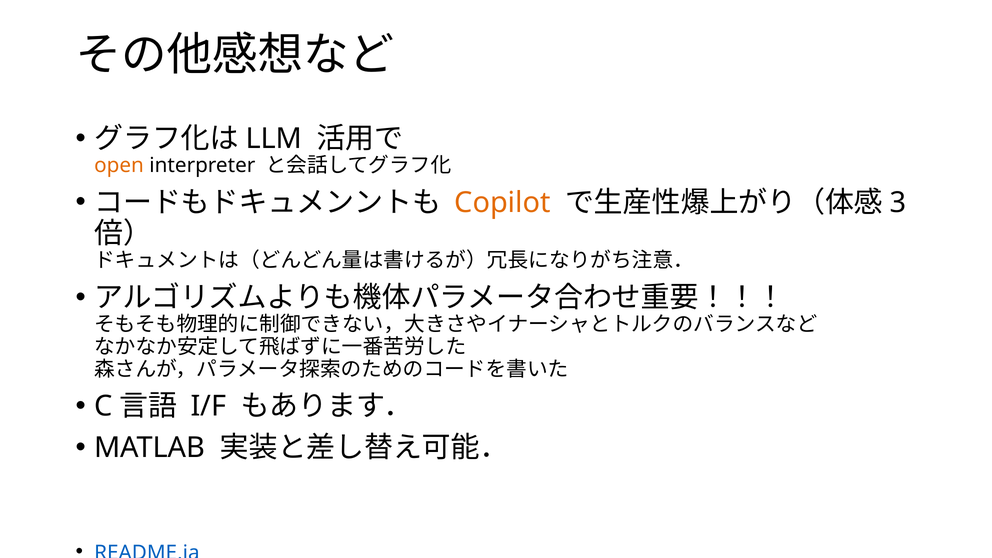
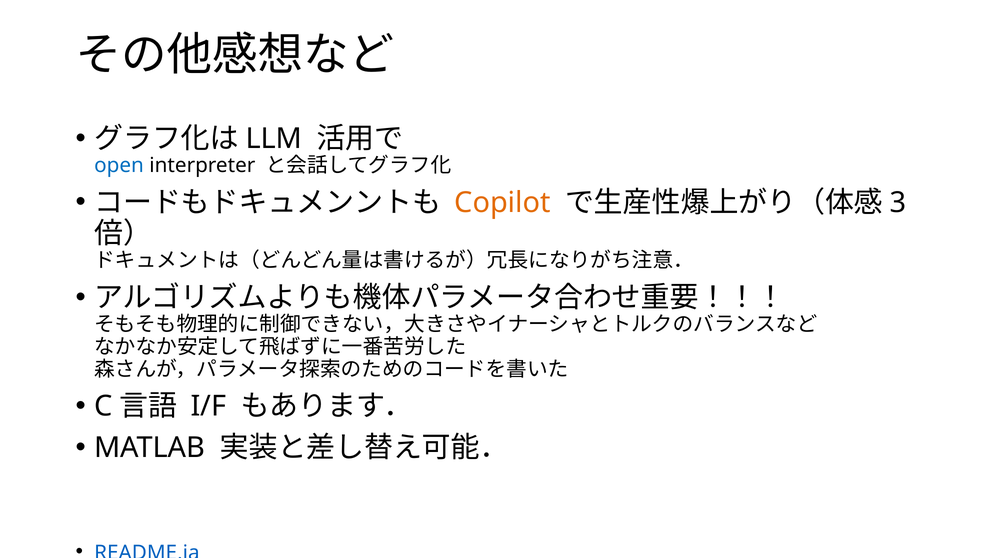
open colour: orange -> blue
